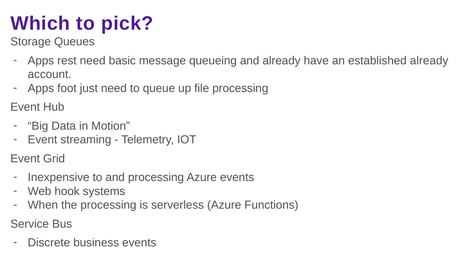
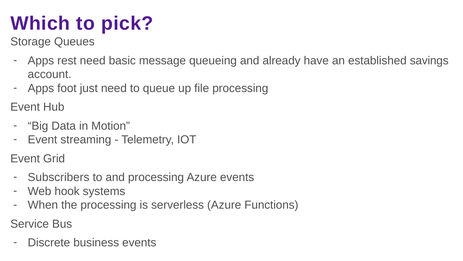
established already: already -> savings
Inexpensive: Inexpensive -> Subscribers
